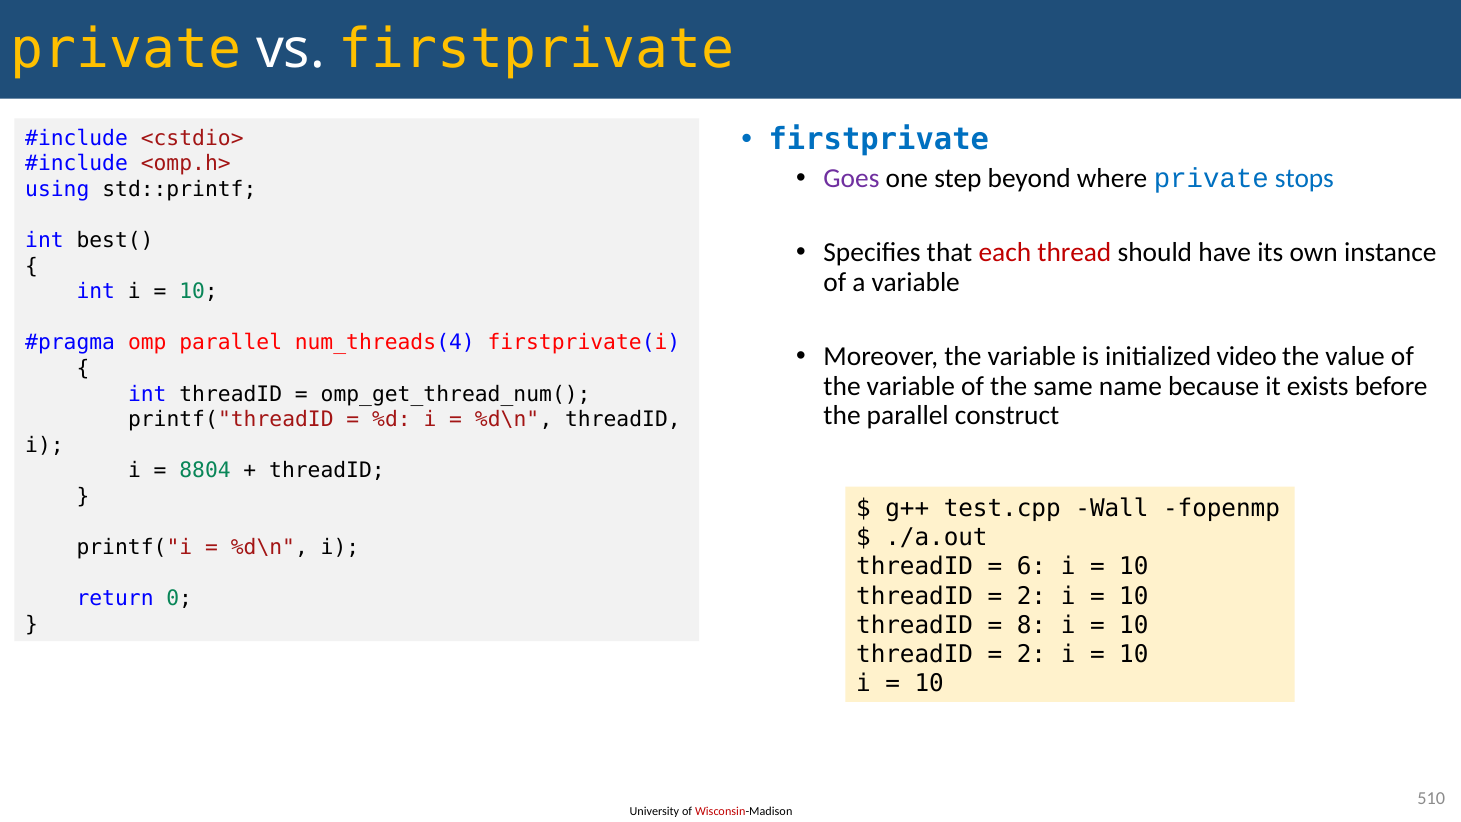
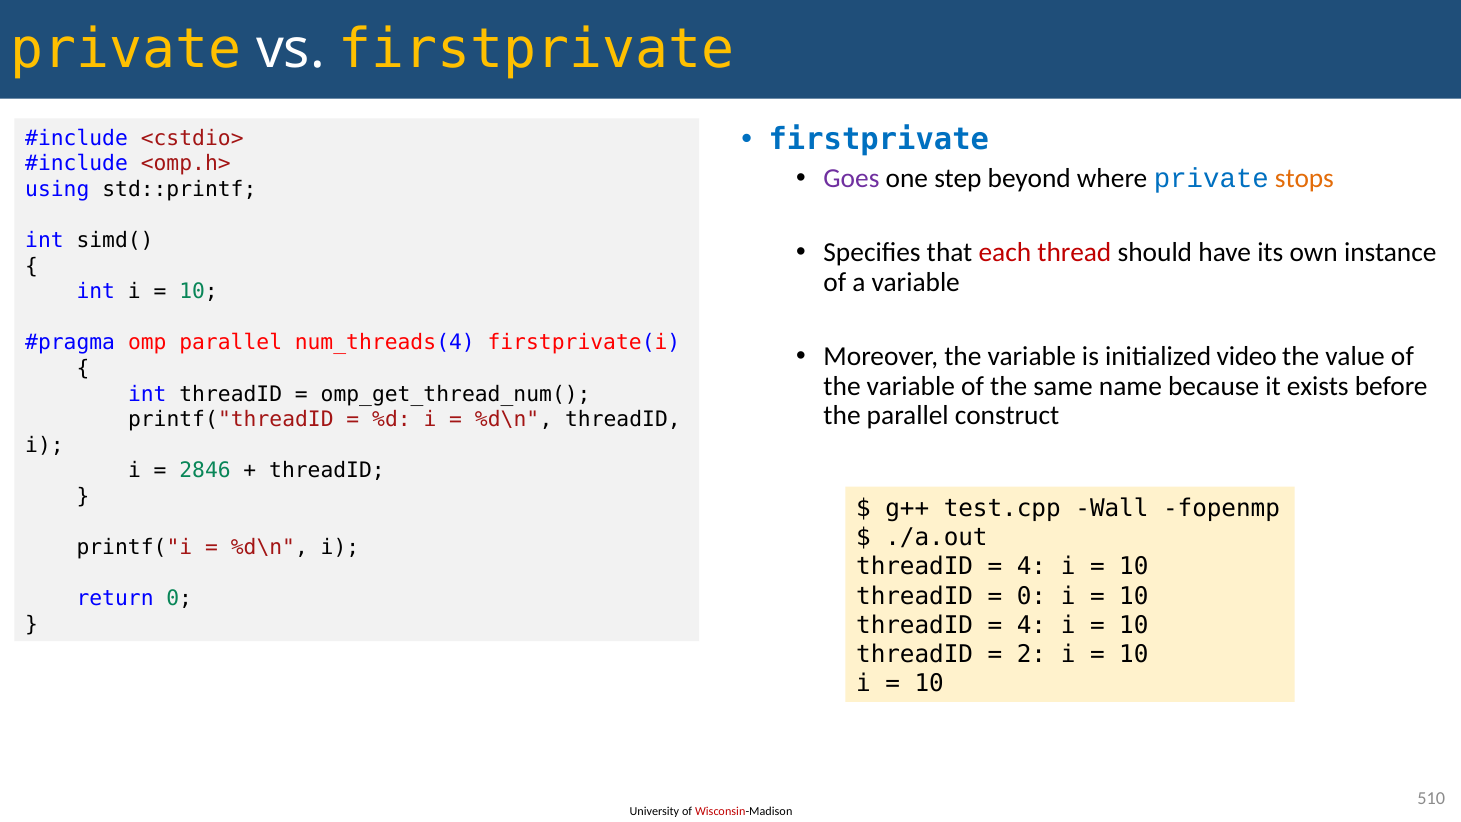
stops colour: blue -> orange
best(: best( -> simd(
8804: 8804 -> 2846
6 at (1031, 567): 6 -> 4
2 at (1031, 596): 2 -> 0
8 at (1031, 625): 8 -> 4
